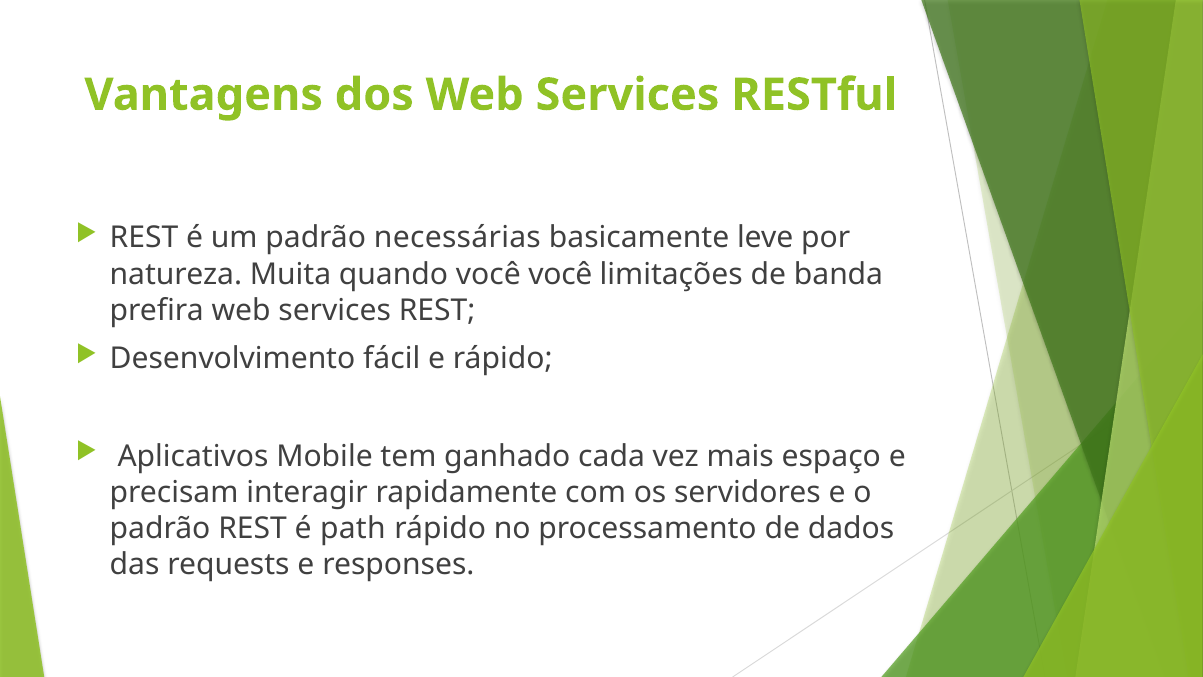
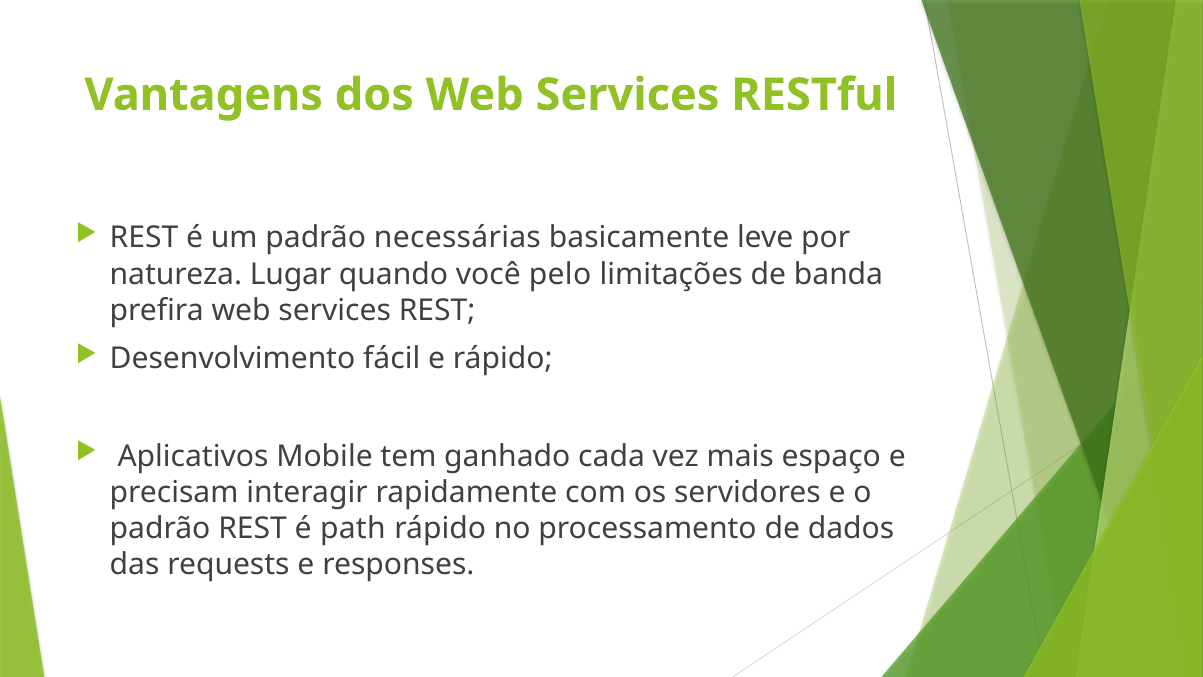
Muita: Muita -> Lugar
você você: você -> pelo
